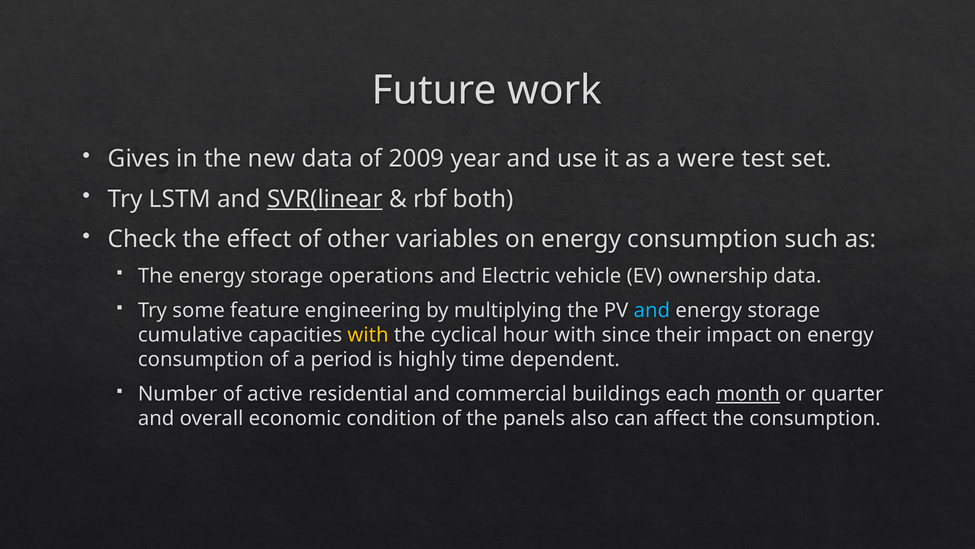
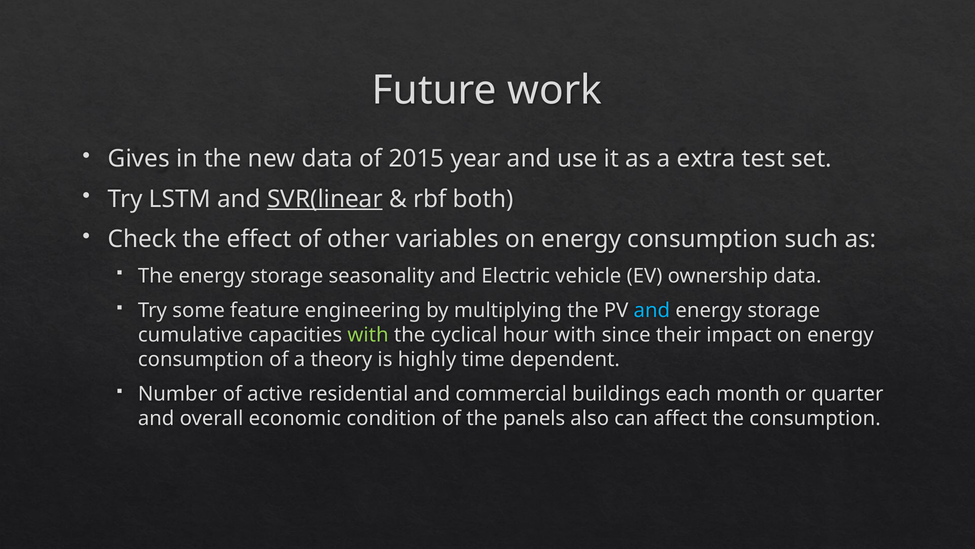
2009: 2009 -> 2015
were: were -> extra
operations: operations -> seasonality
with at (368, 335) colour: yellow -> light green
period: period -> theory
month underline: present -> none
